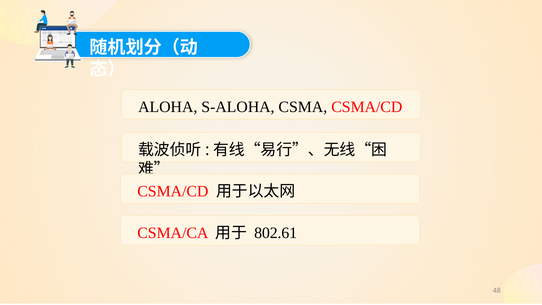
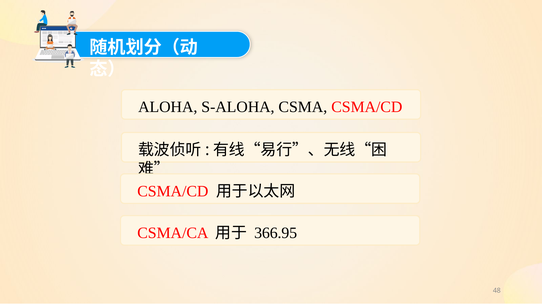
802.61: 802.61 -> 366.95
